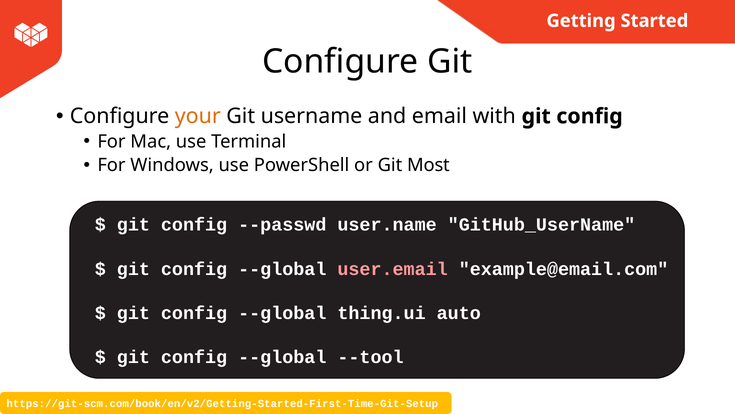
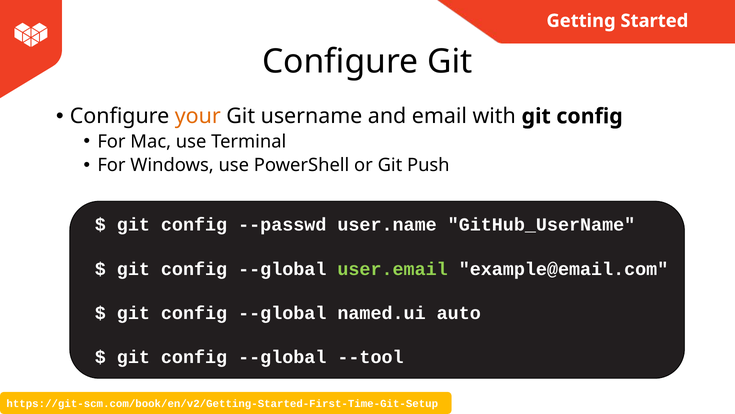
Most: Most -> Push
user.email colour: pink -> light green
thing.ui: thing.ui -> named.ui
